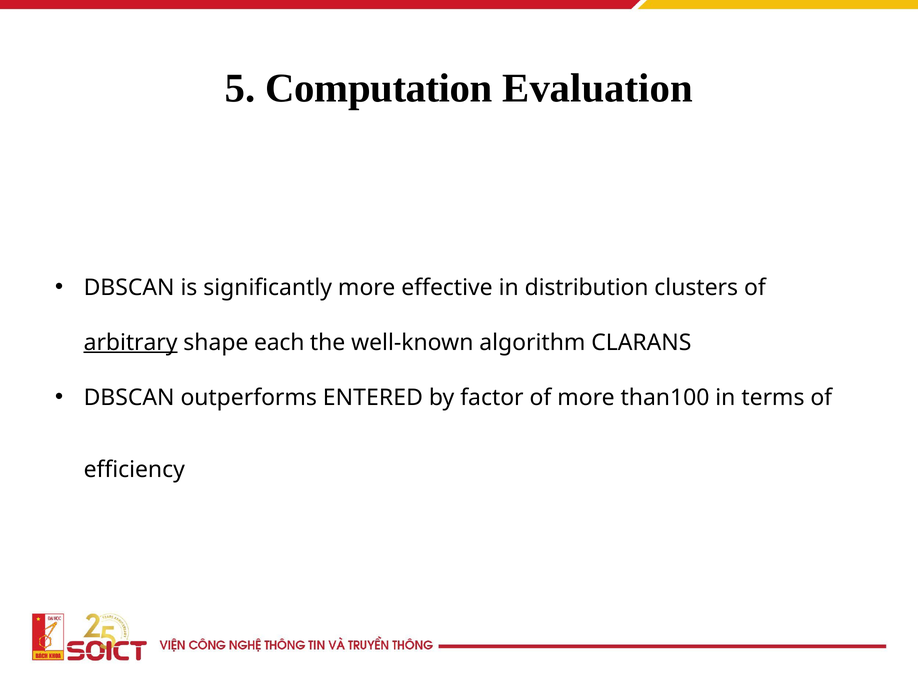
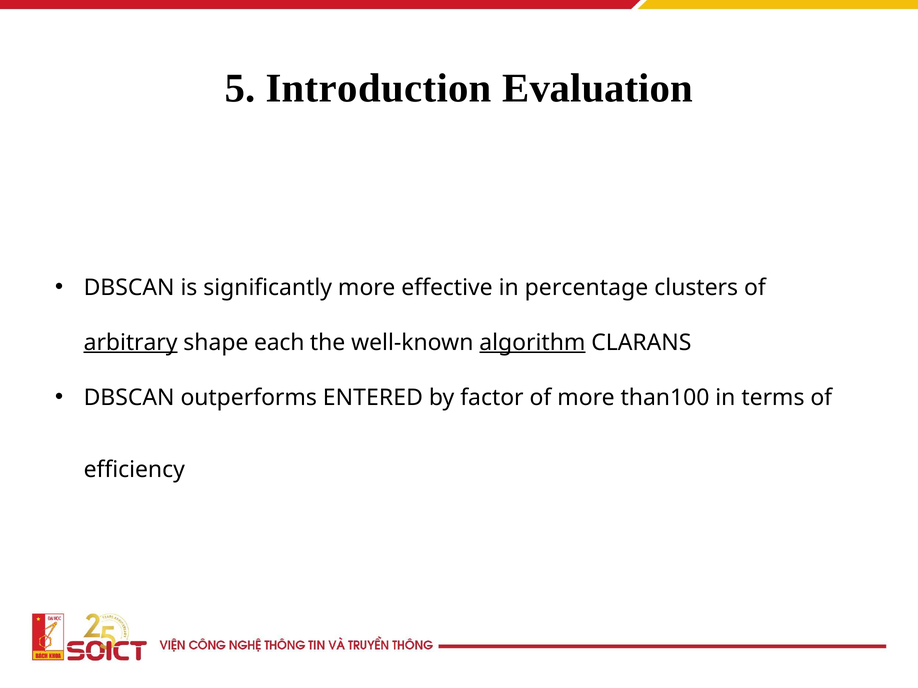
Computation: Computation -> Introduction
distribution: distribution -> percentage
algorithm underline: none -> present
